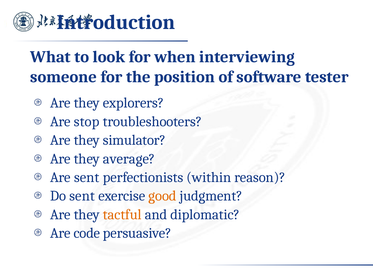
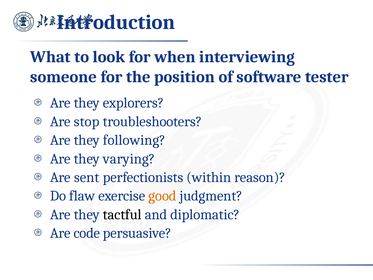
simulator: simulator -> following
average: average -> varying
Do sent: sent -> flaw
tactful colour: orange -> black
